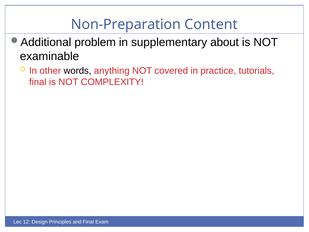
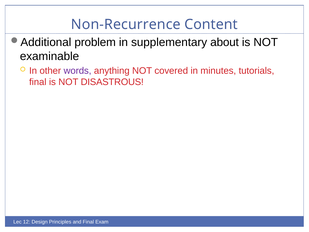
Non-Preparation: Non-Preparation -> Non-Recurrence
words colour: black -> purple
practice: practice -> minutes
COMPLEXITY: COMPLEXITY -> DISASTROUS
